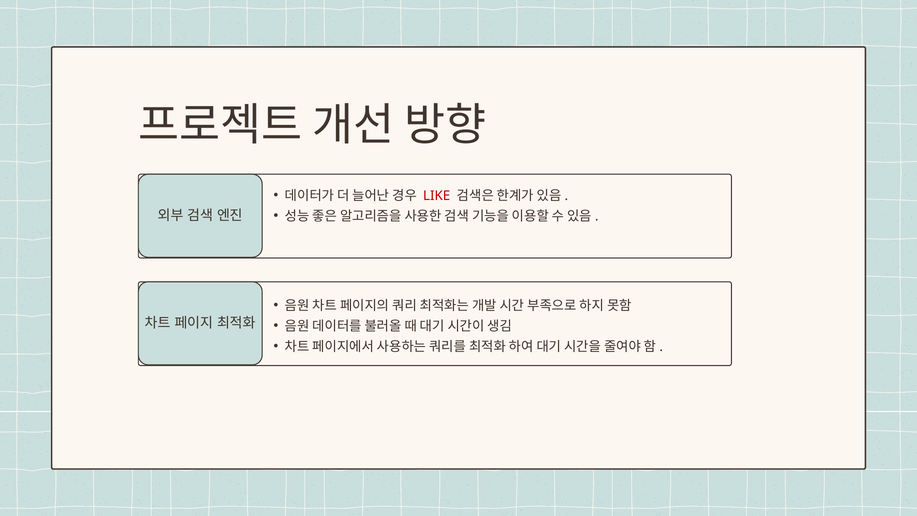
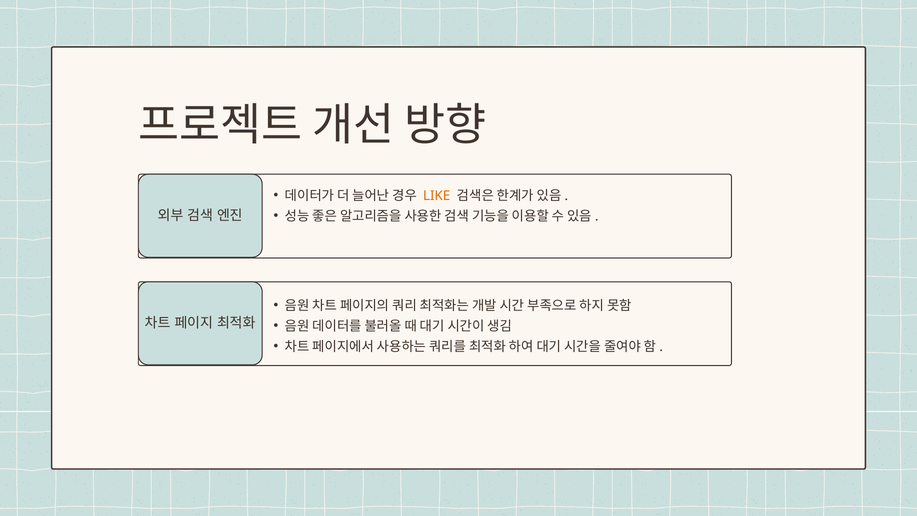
LIKE colour: red -> orange
